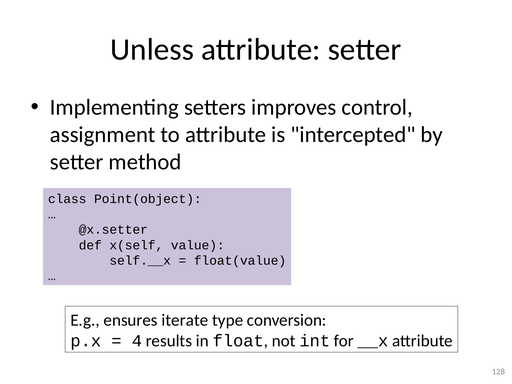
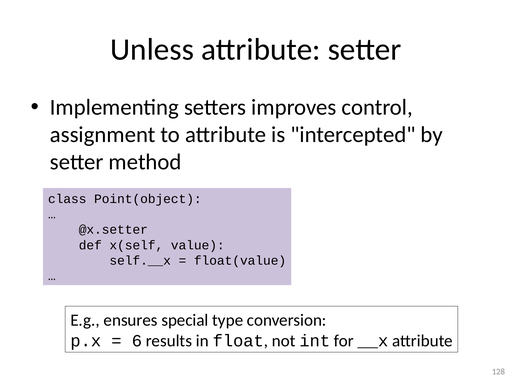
iterate: iterate -> special
4: 4 -> 6
